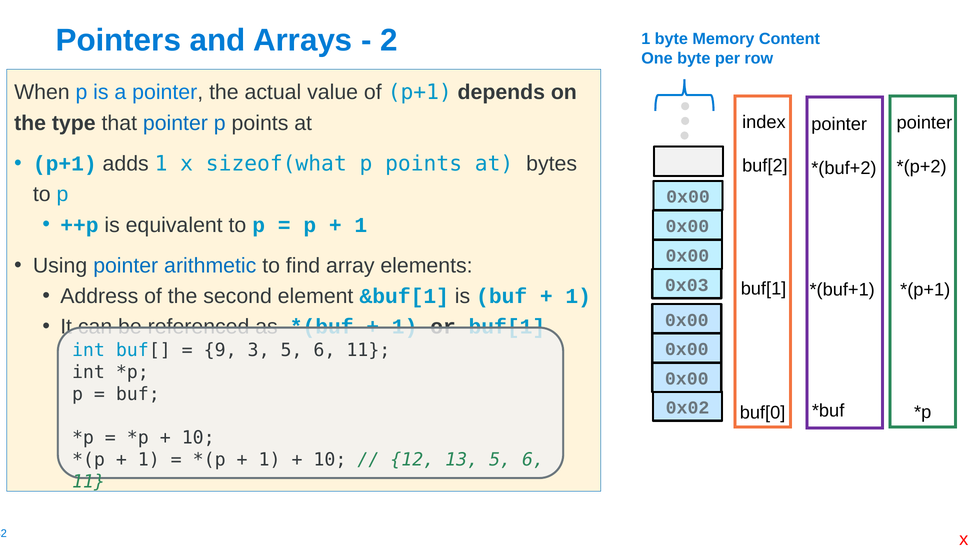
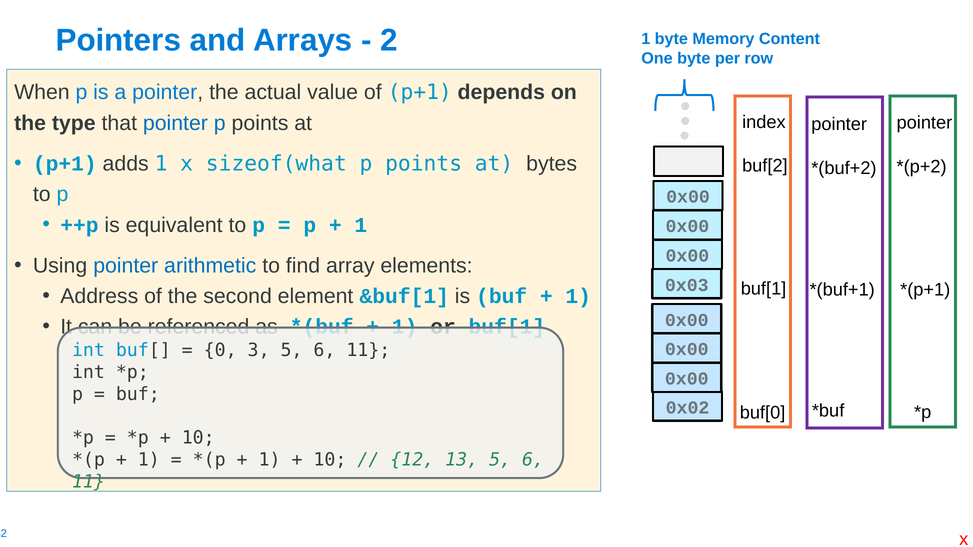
9: 9 -> 0
